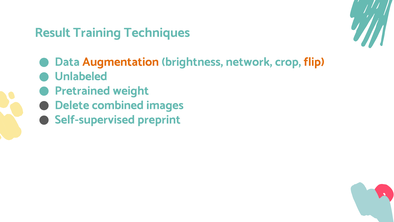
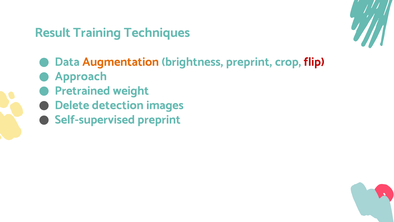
brightness network: network -> preprint
flip colour: orange -> red
Unlabeled: Unlabeled -> Approach
combined: combined -> detection
